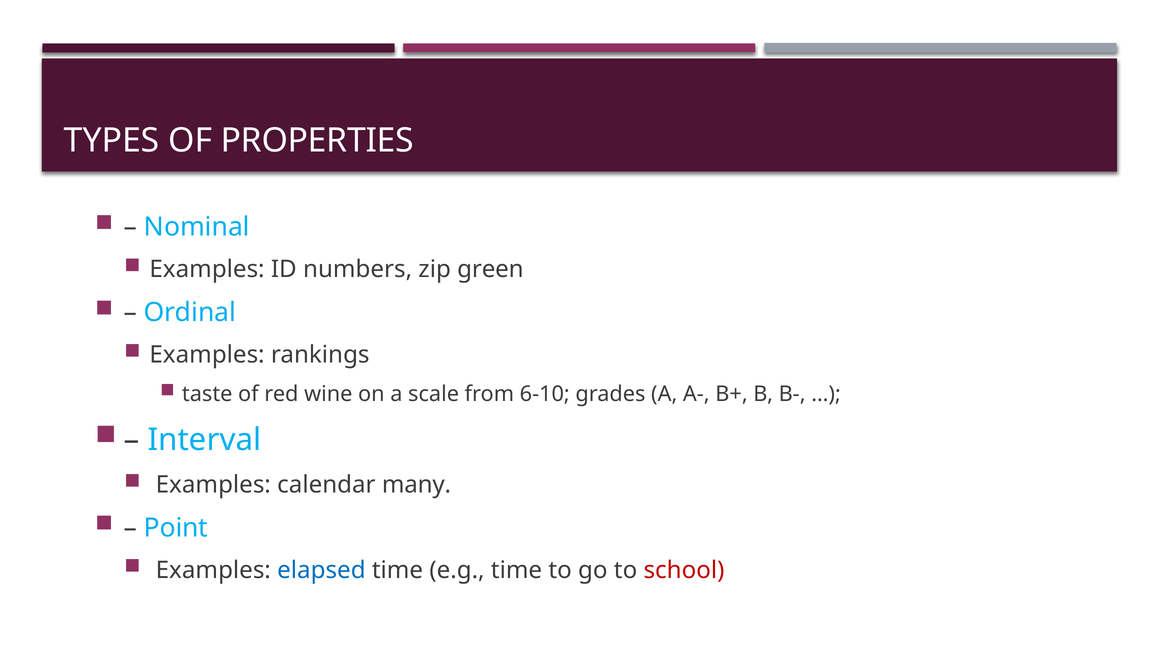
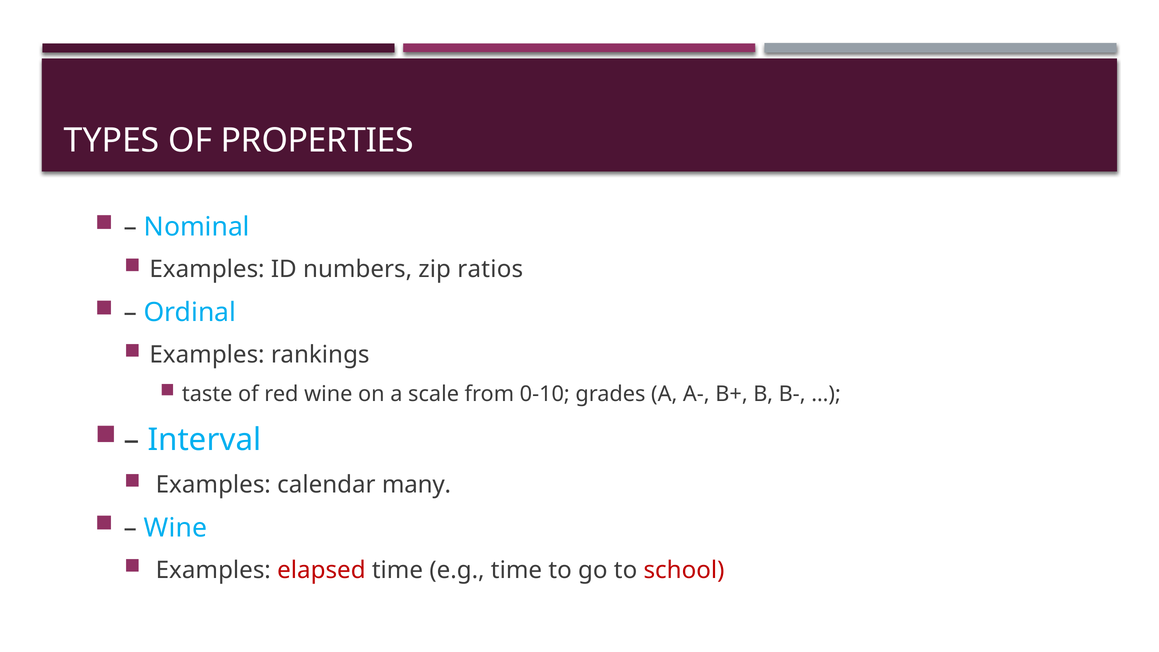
green: green -> ratios
6-10: 6-10 -> 0-10
Point at (176, 528): Point -> Wine
elapsed colour: blue -> red
